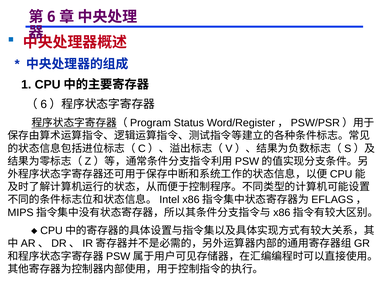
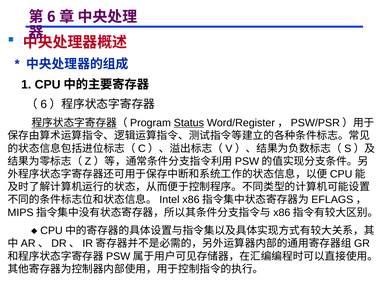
Status underline: none -> present
